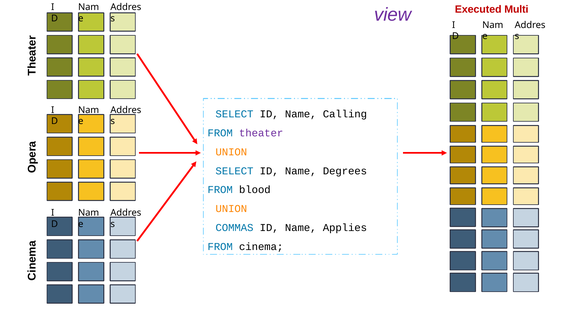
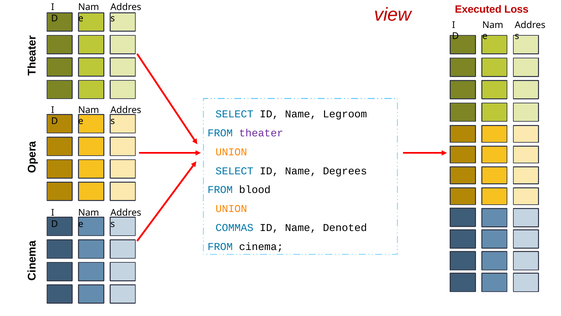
Multi: Multi -> Loss
view colour: purple -> red
Calling: Calling -> Legroom
Applies: Applies -> Denoted
